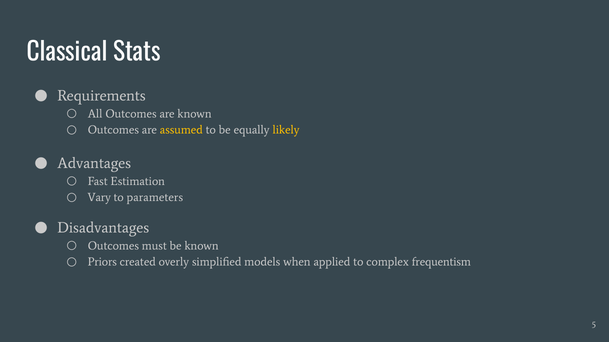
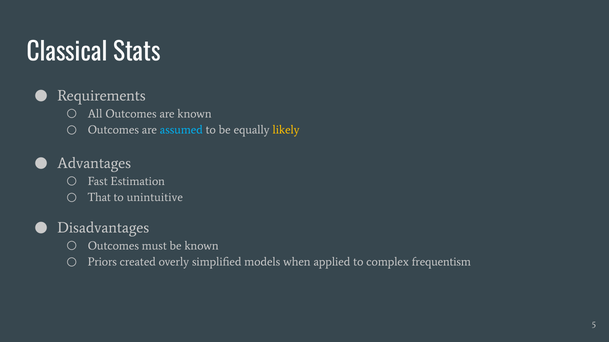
assumed colour: yellow -> light blue
Vary: Vary -> That
parameters: parameters -> unintuitive
